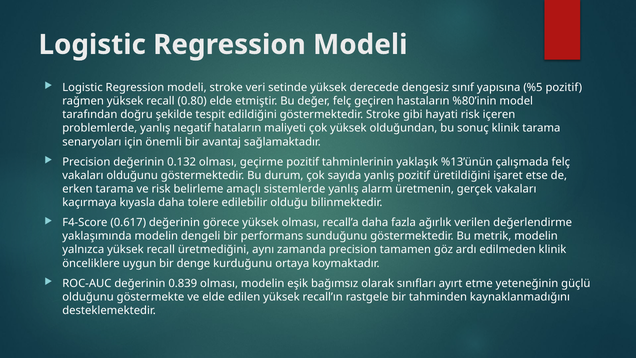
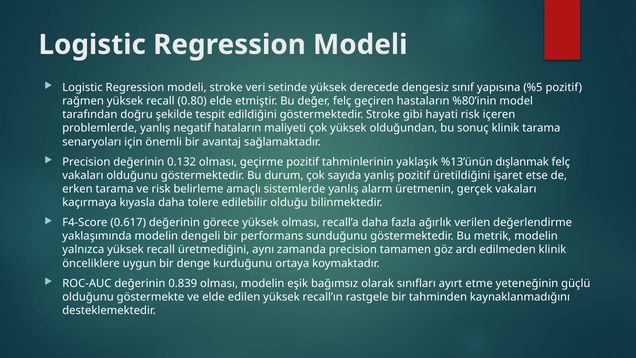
çalışmada: çalışmada -> dışlanmak
